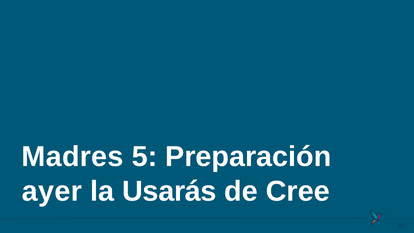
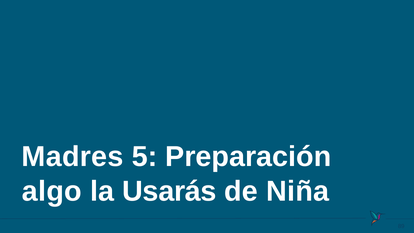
ayer: ayer -> algo
Cree: Cree -> Niña
